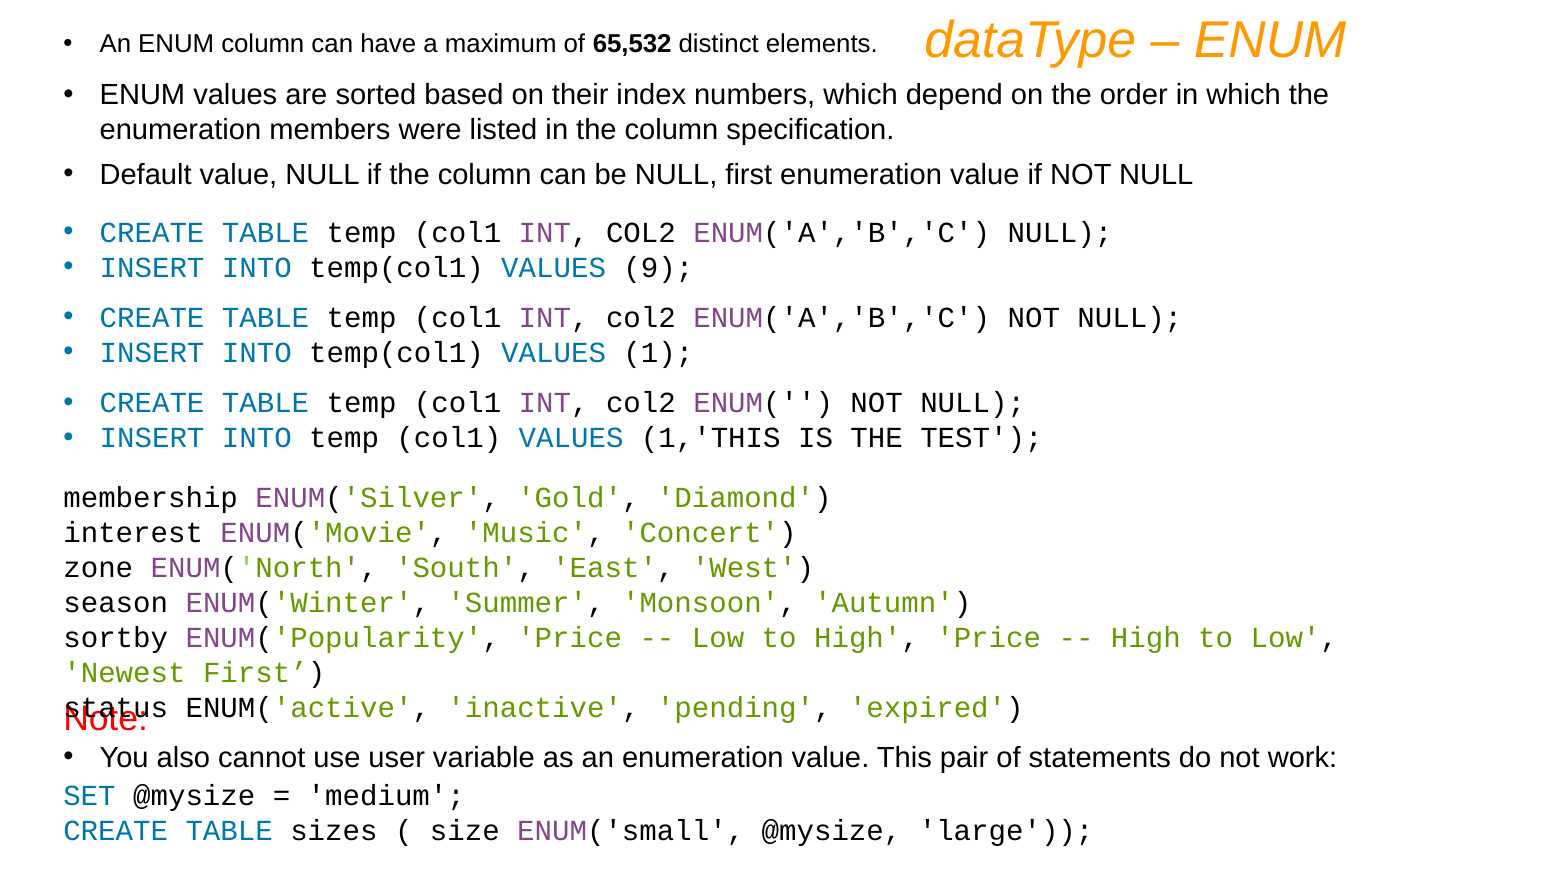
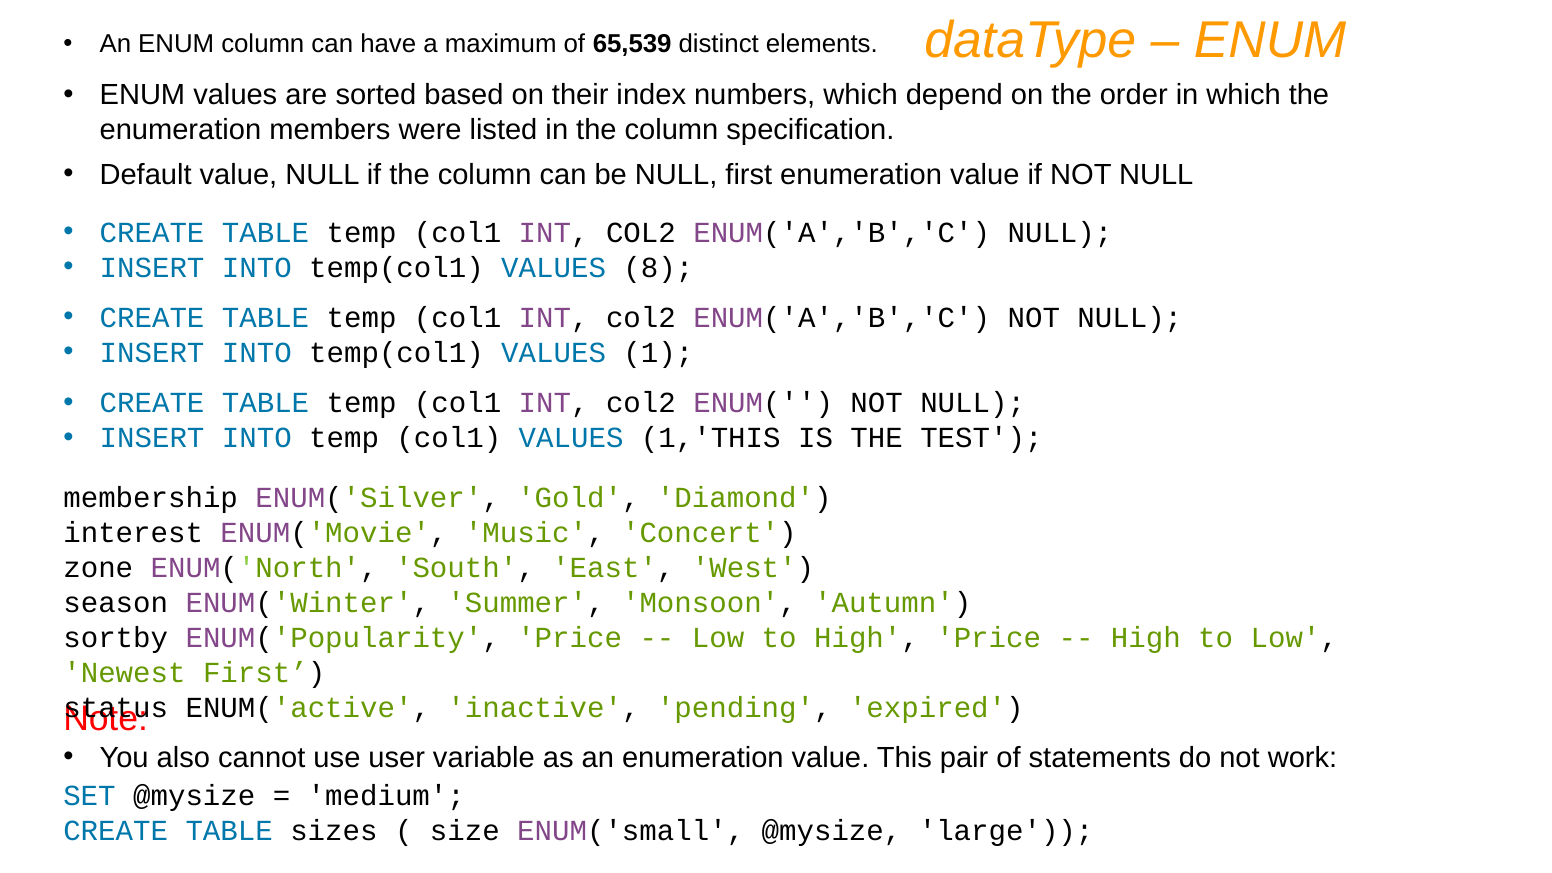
65,532: 65,532 -> 65,539
9: 9 -> 8
